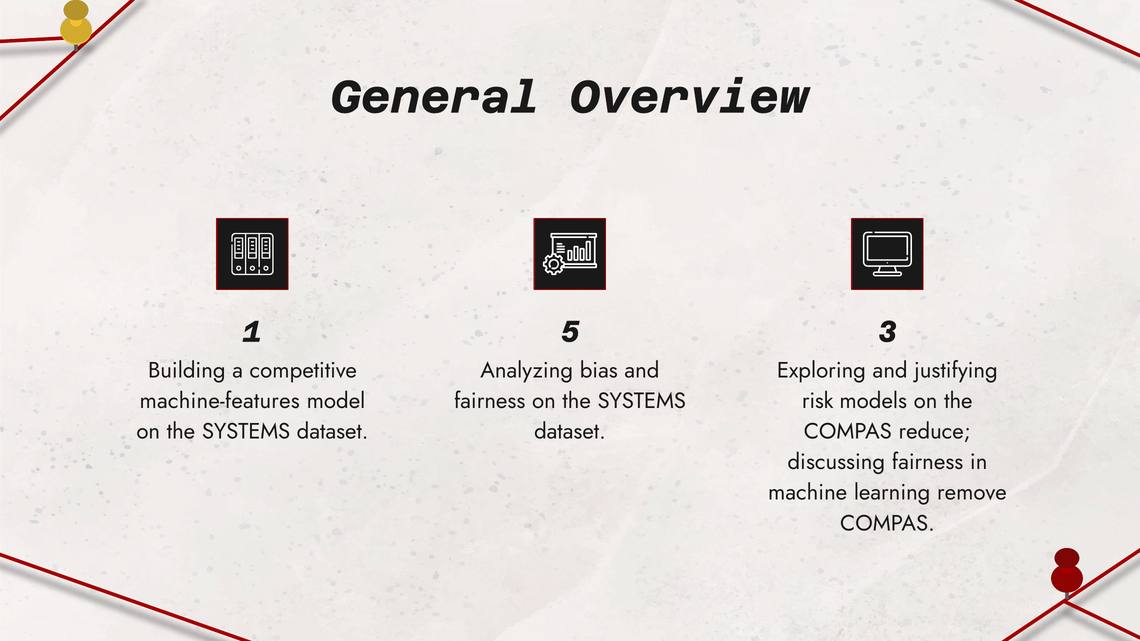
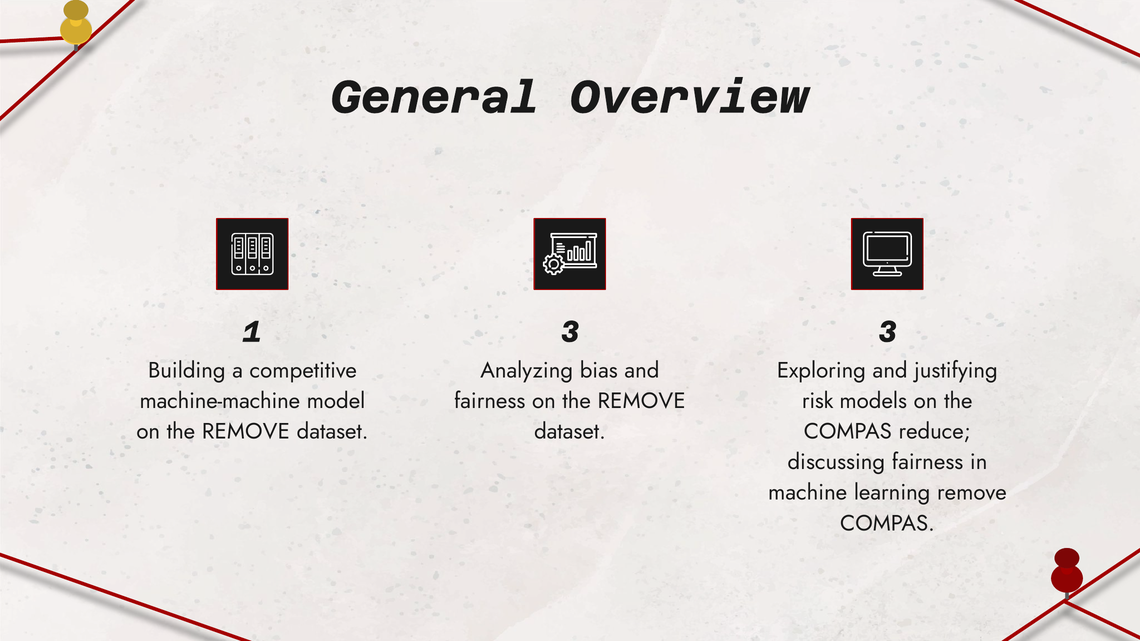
1 5: 5 -> 3
machine-features: machine-features -> machine-machine
fairness on the SYSTEMS: SYSTEMS -> REMOVE
SYSTEMS at (246, 432): SYSTEMS -> REMOVE
